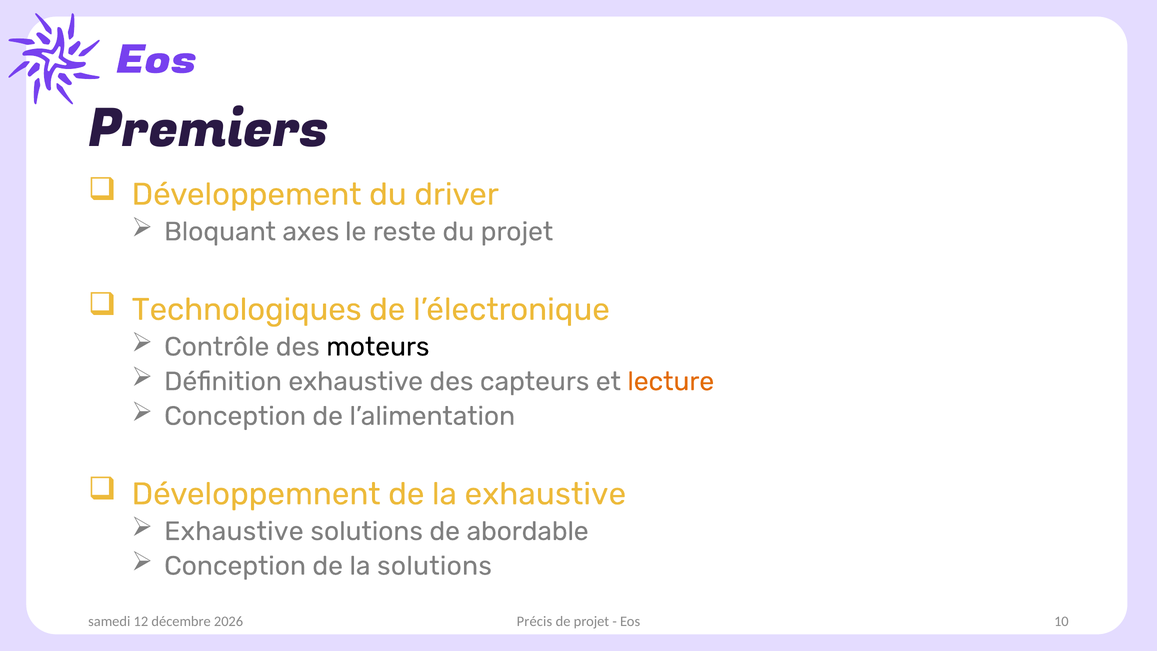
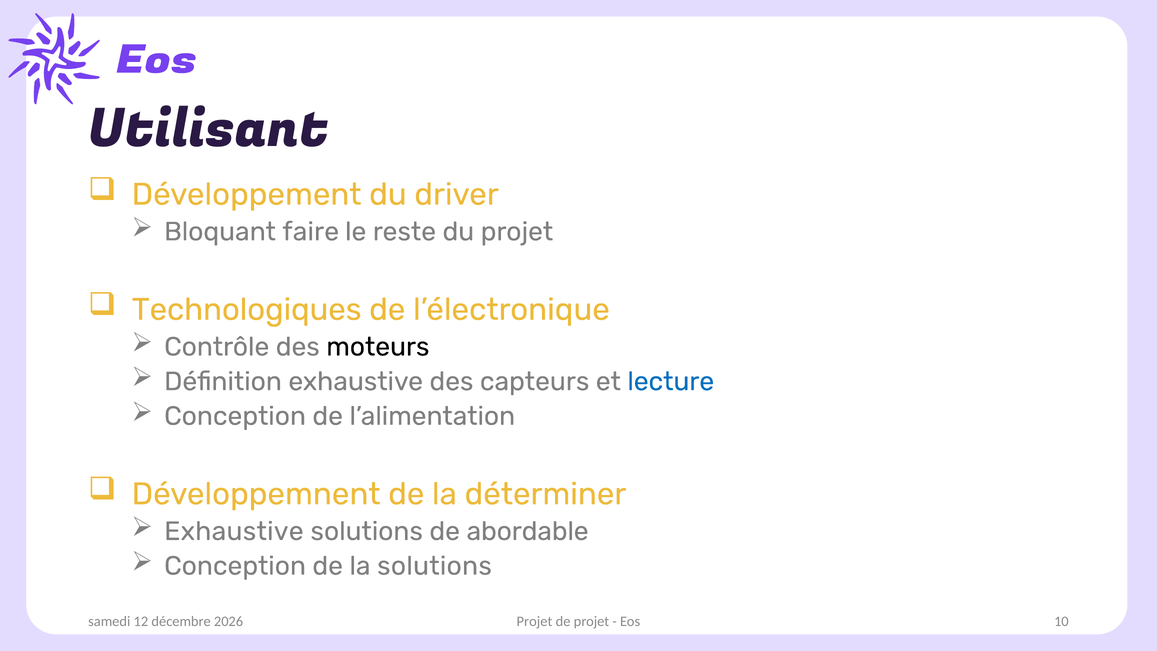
Premiers: Premiers -> Utilisant
axes: axes -> faire
lecture colour: orange -> blue
la exhaustive: exhaustive -> déterminer
Précis at (534, 621): Précis -> Projet
